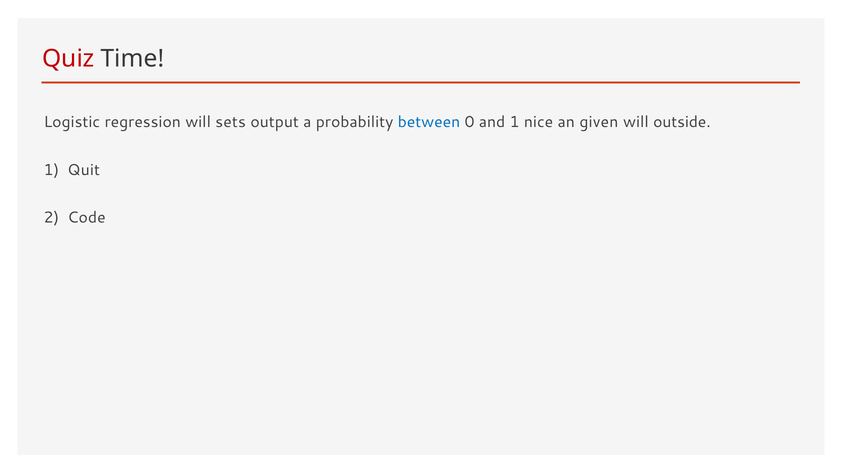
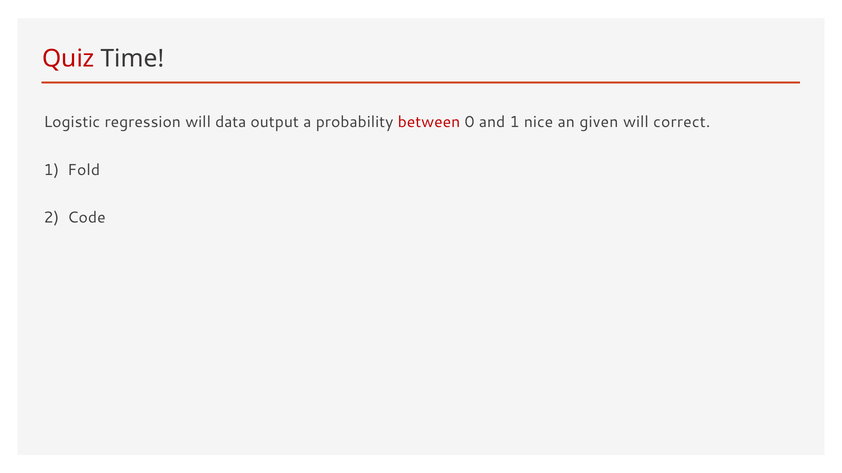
sets: sets -> data
between colour: blue -> red
outside: outside -> correct
Quit: Quit -> Fold
